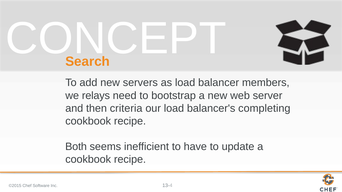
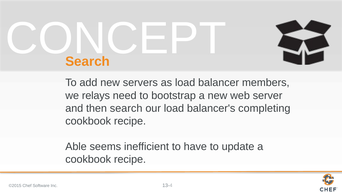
then criteria: criteria -> search
Both: Both -> Able
